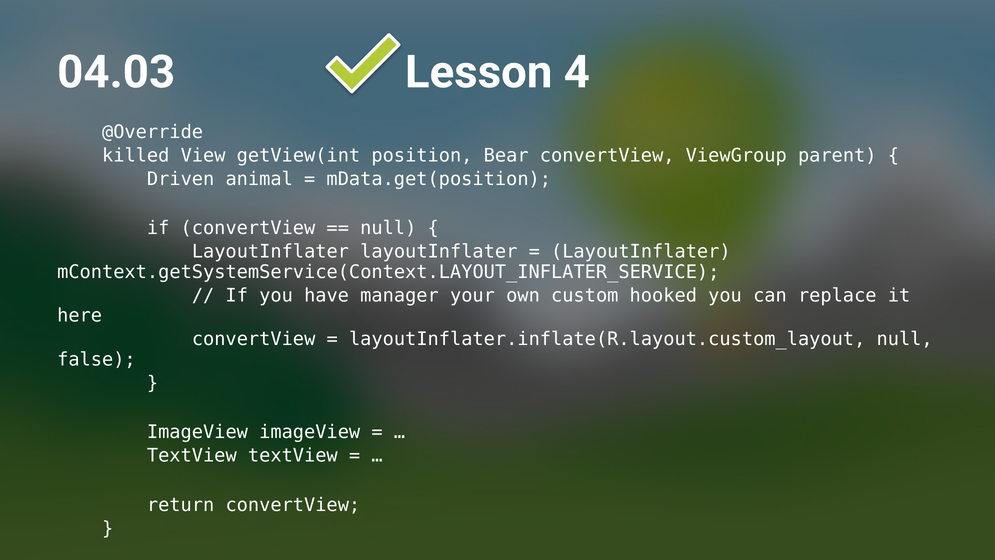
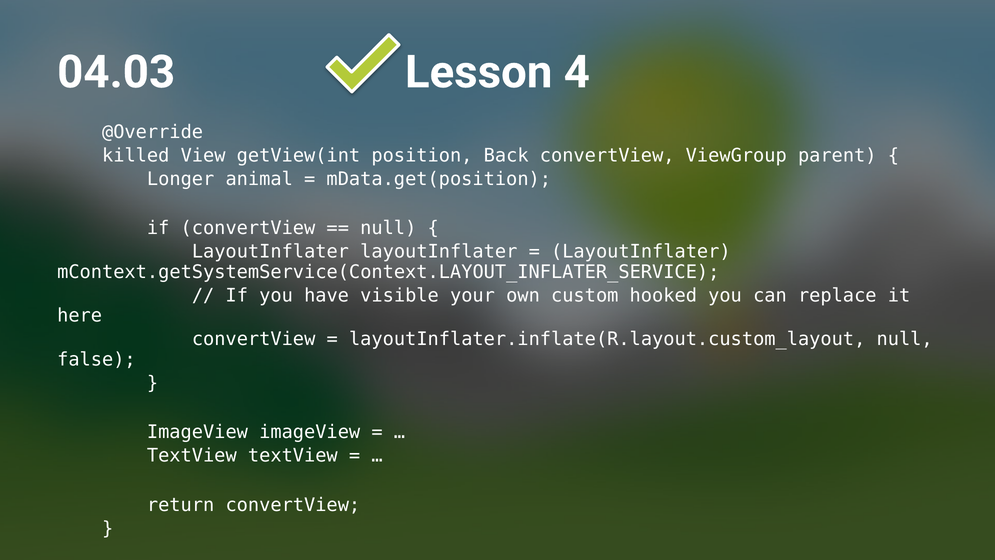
Bear: Bear -> Back
Driven: Driven -> Longer
manager: manager -> visible
